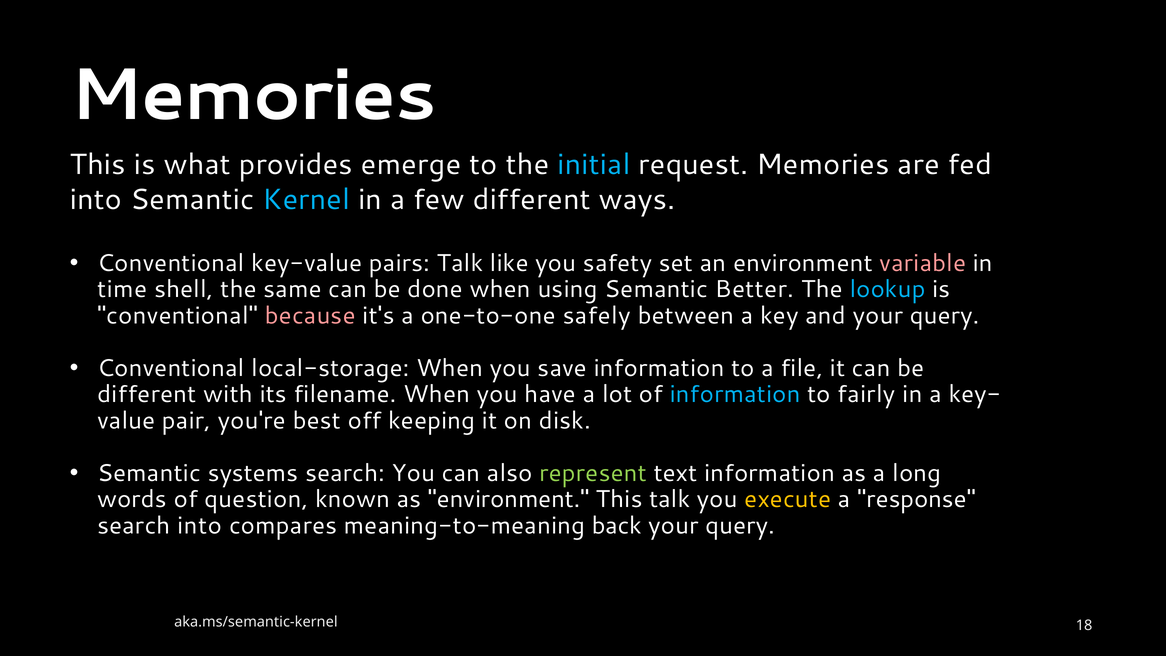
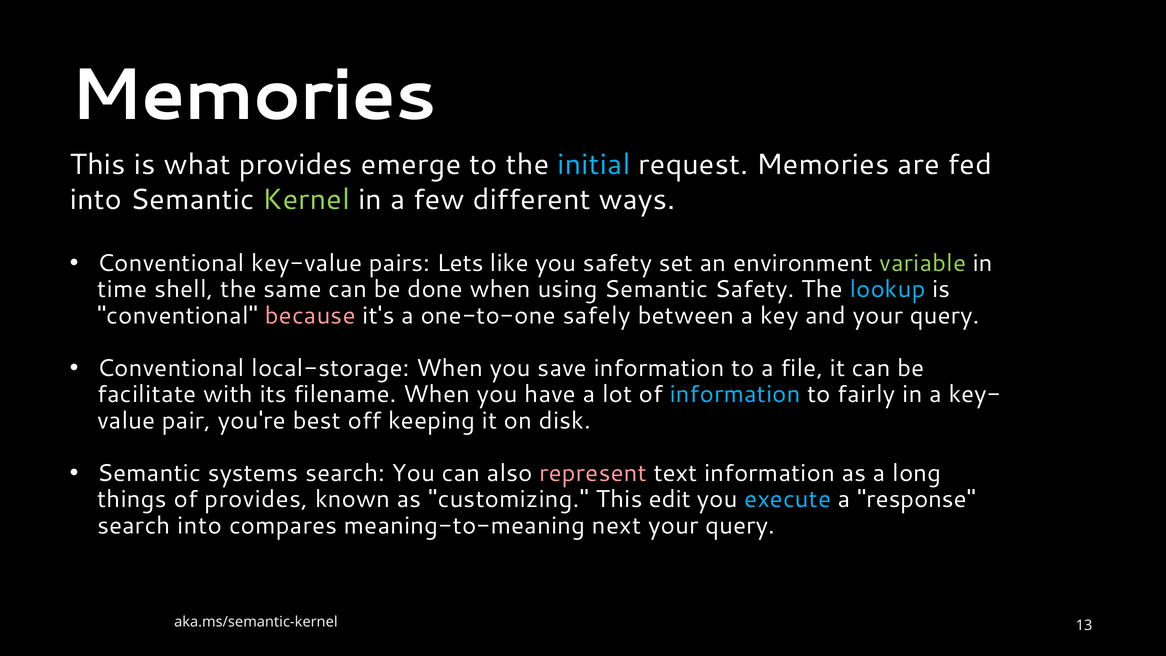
Kernel colour: light blue -> light green
pairs Talk: Talk -> Lets
variable colour: pink -> light green
Semantic Better: Better -> Safety
different at (147, 394): different -> facilitate
represent colour: light green -> pink
words: words -> things
of question: question -> provides
as environment: environment -> customizing
This talk: talk -> edit
execute colour: yellow -> light blue
back: back -> next
18: 18 -> 13
